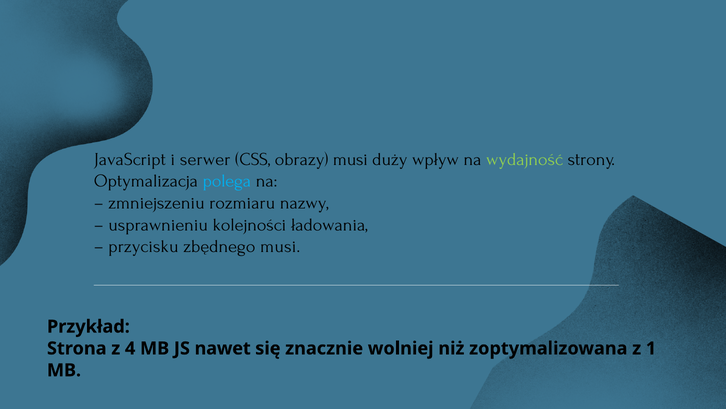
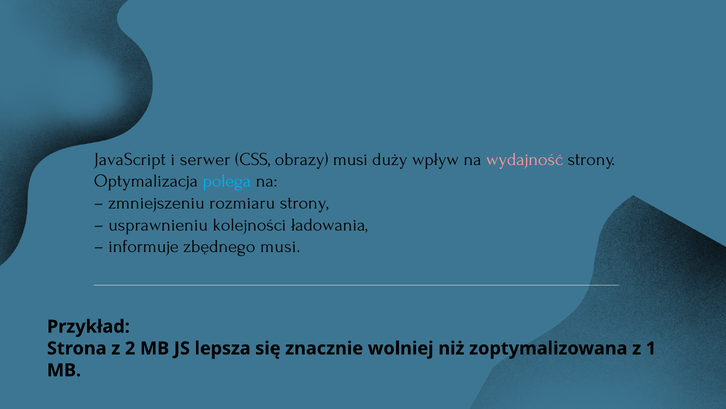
wydajność colour: light green -> pink
rozmiaru nazwy: nazwy -> strony
przycisku: przycisku -> informuje
4: 4 -> 2
nawet: nawet -> lepsza
